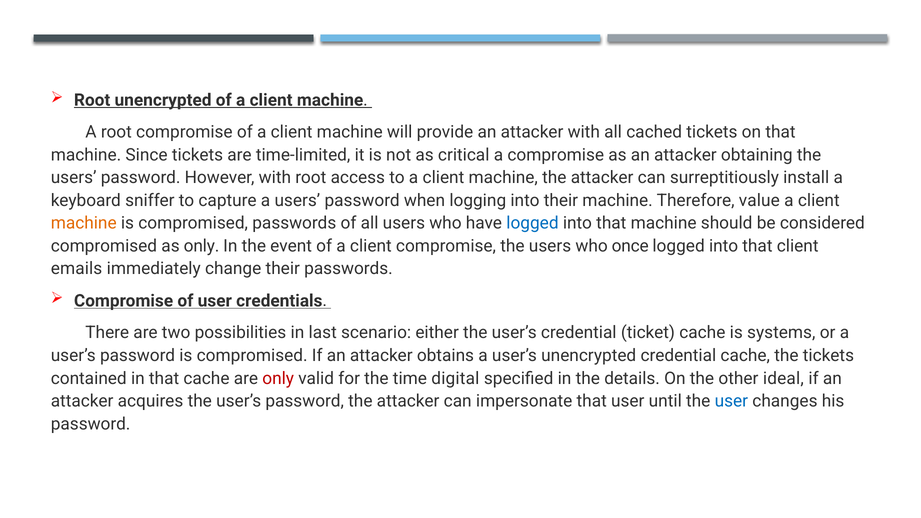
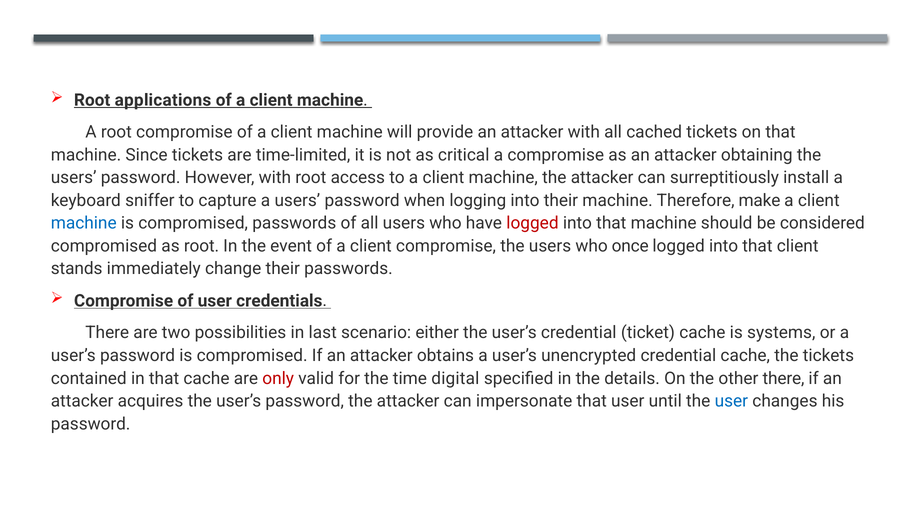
Root unencrypted: unencrypted -> applications
value: value -> make
machine at (84, 223) colour: orange -> blue
logged at (532, 223) colour: blue -> red
as only: only -> root
emails: emails -> stands
other ideal: ideal -> there
